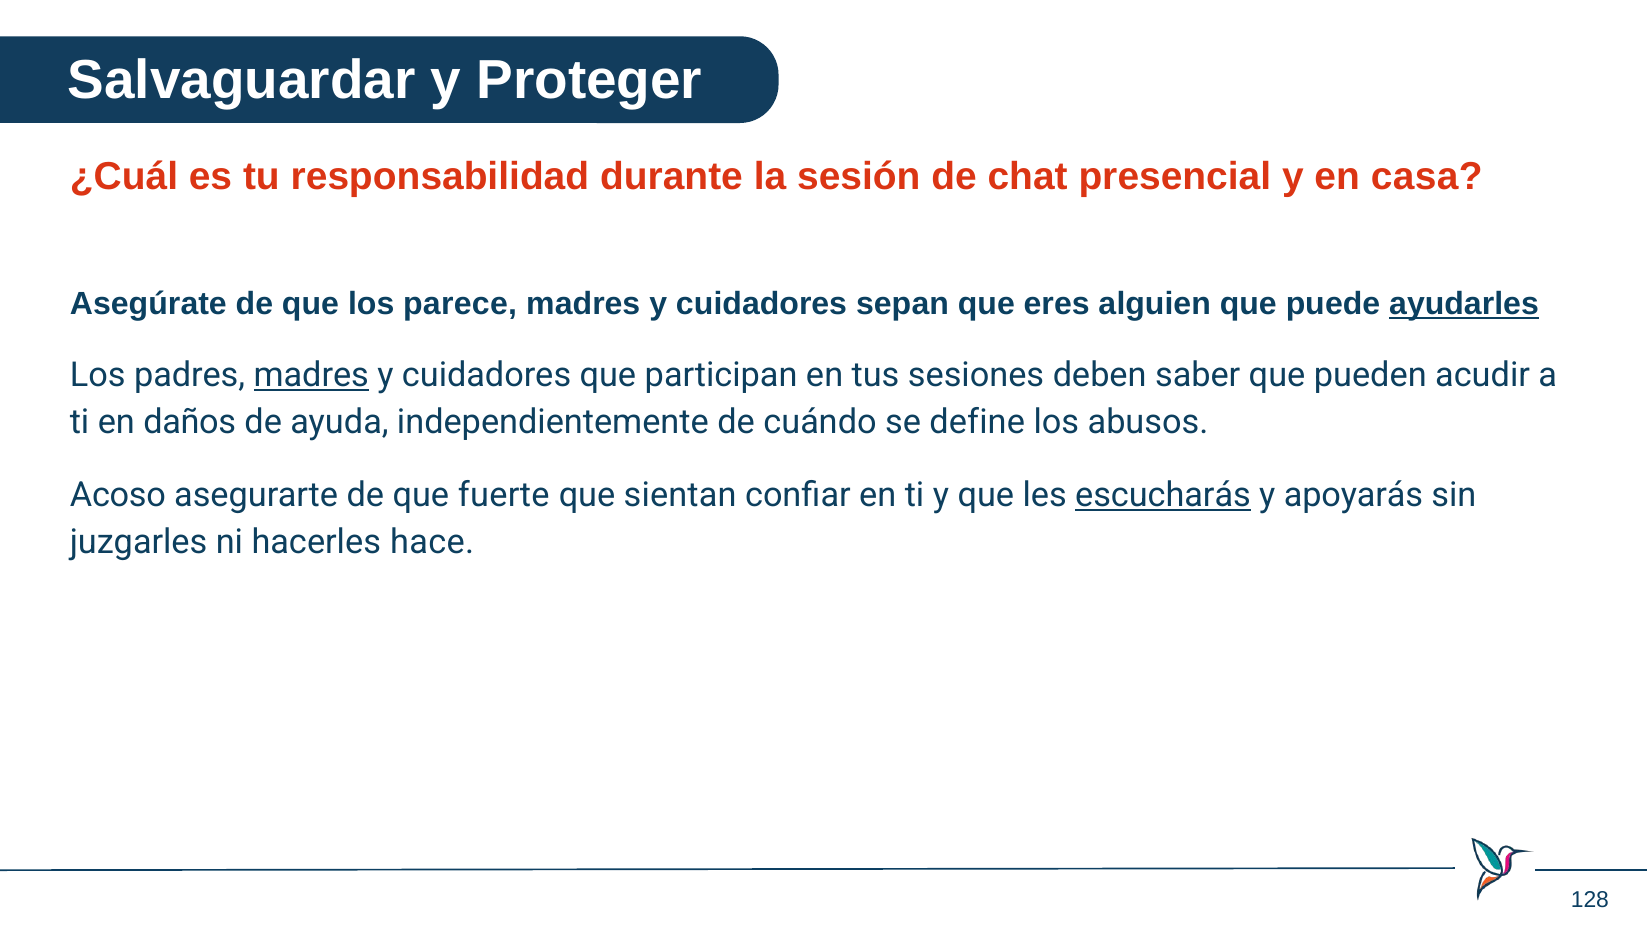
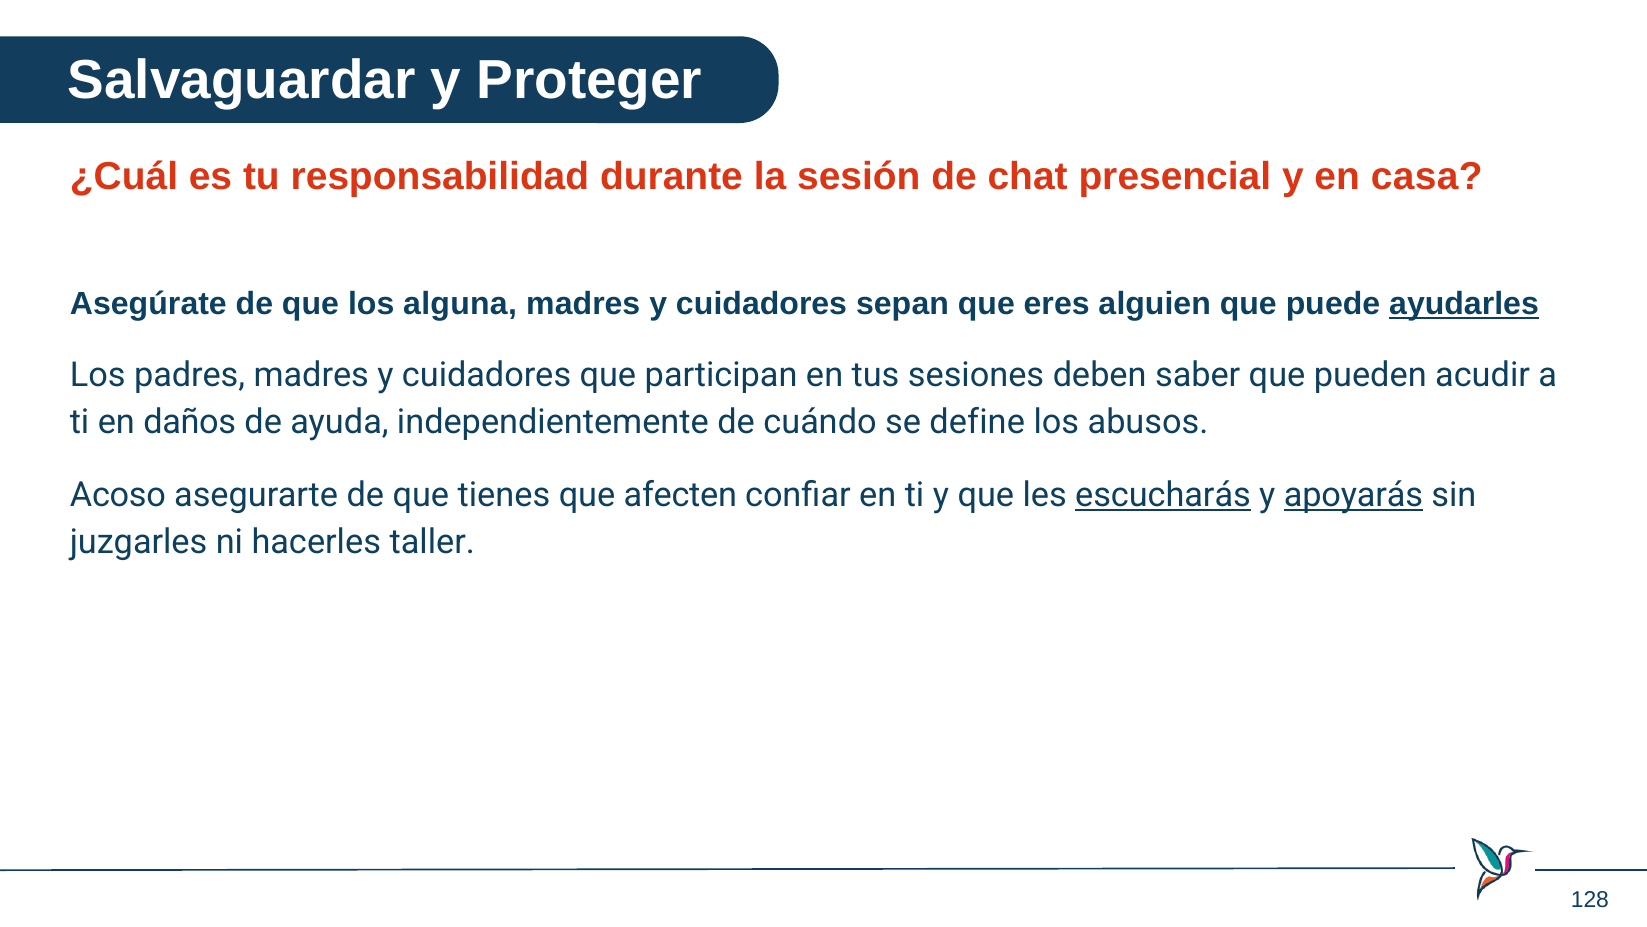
parece: parece -> alguna
madres at (311, 375) underline: present -> none
fuerte: fuerte -> tienes
sientan: sientan -> afecten
apoyarás underline: none -> present
hace: hace -> taller
